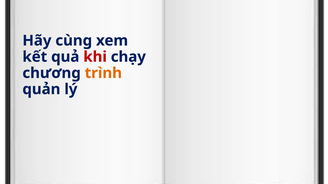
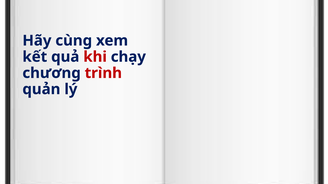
trình colour: orange -> red
